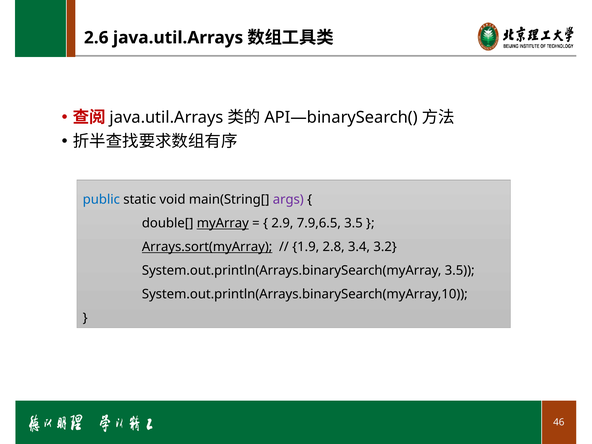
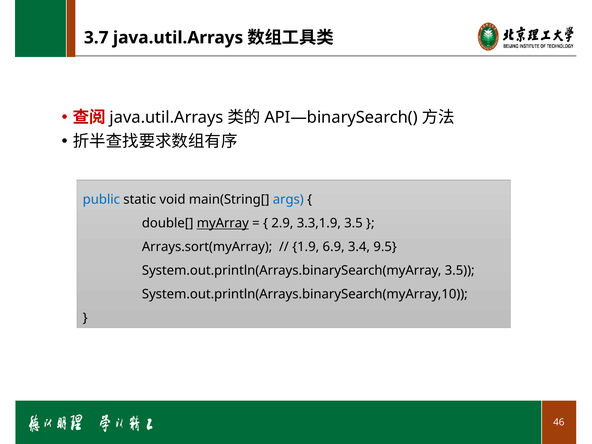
2.6: 2.6 -> 3.7
args colour: purple -> blue
7.9,6.5: 7.9,6.5 -> 3.3,1.9
Arrays.sort(myArray underline: present -> none
2.8: 2.8 -> 6.9
3.2: 3.2 -> 9.5
